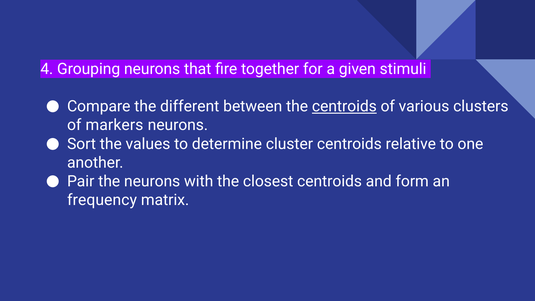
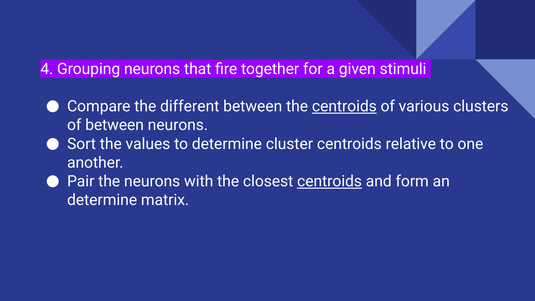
of markers: markers -> between
centroids at (330, 181) underline: none -> present
frequency at (102, 200): frequency -> determine
